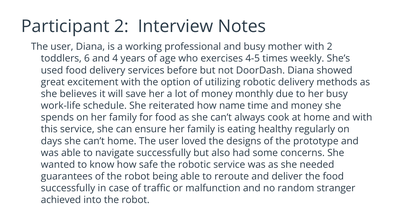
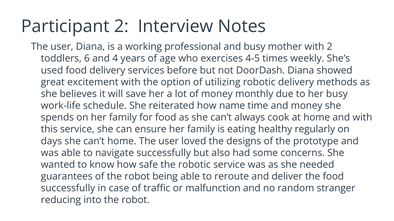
achieved: achieved -> reducing
